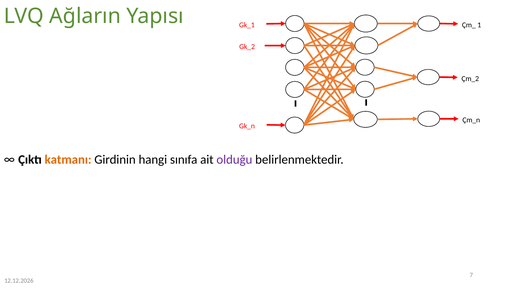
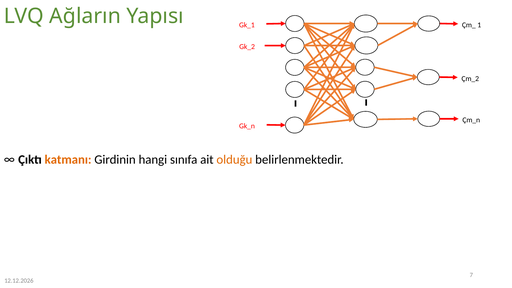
olduğu colour: purple -> orange
